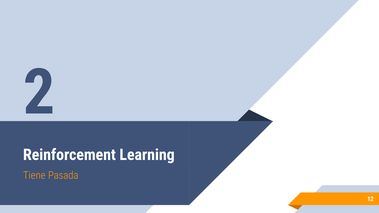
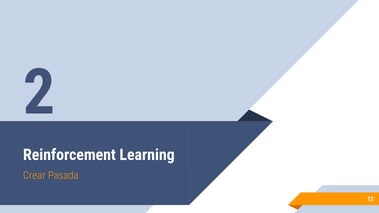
Tiene: Tiene -> Crear
